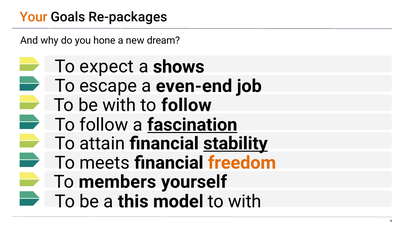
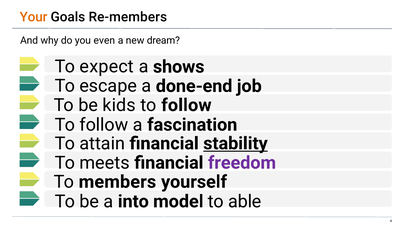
Re-packages: Re-packages -> Re-members
hone: hone -> even
even-end: even-end -> done-end
be with: with -> kids
fascination underline: present -> none
freedom colour: orange -> purple
this: this -> into
to with: with -> able
